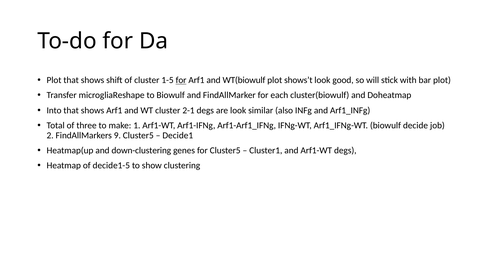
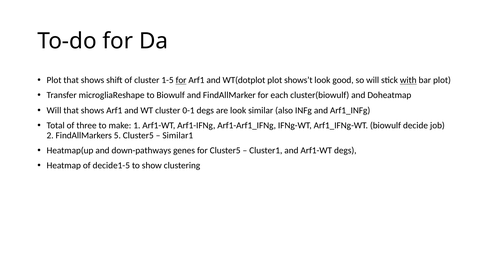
WT(biowulf: WT(biowulf -> WT(dotplot
with underline: none -> present
Into at (54, 110): Into -> Will
2-1: 2-1 -> 0-1
9: 9 -> 5
Decide1: Decide1 -> Similar1
down-clustering: down-clustering -> down-pathways
